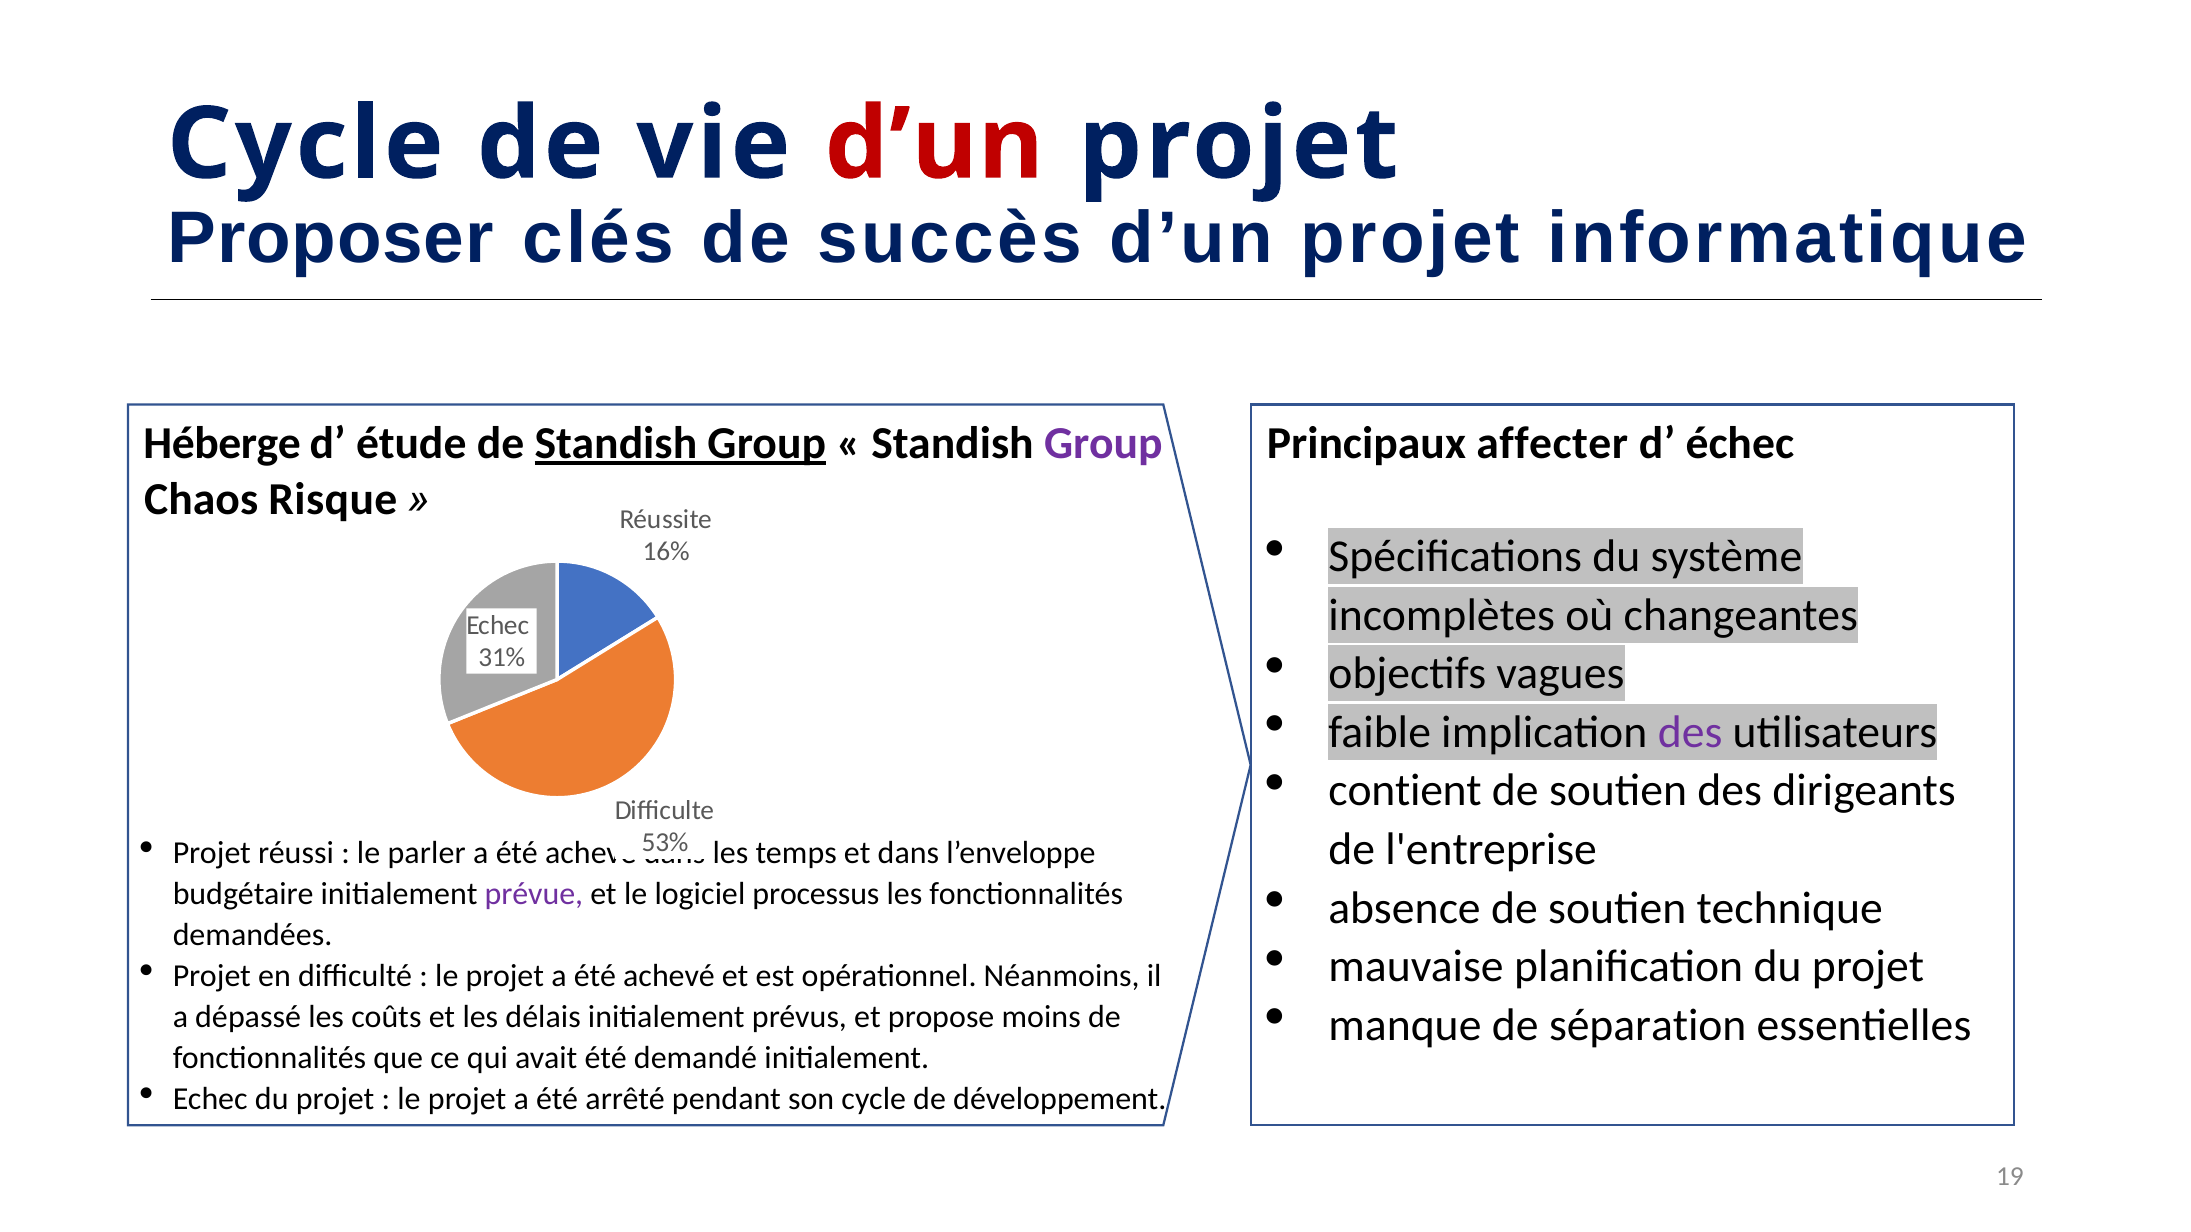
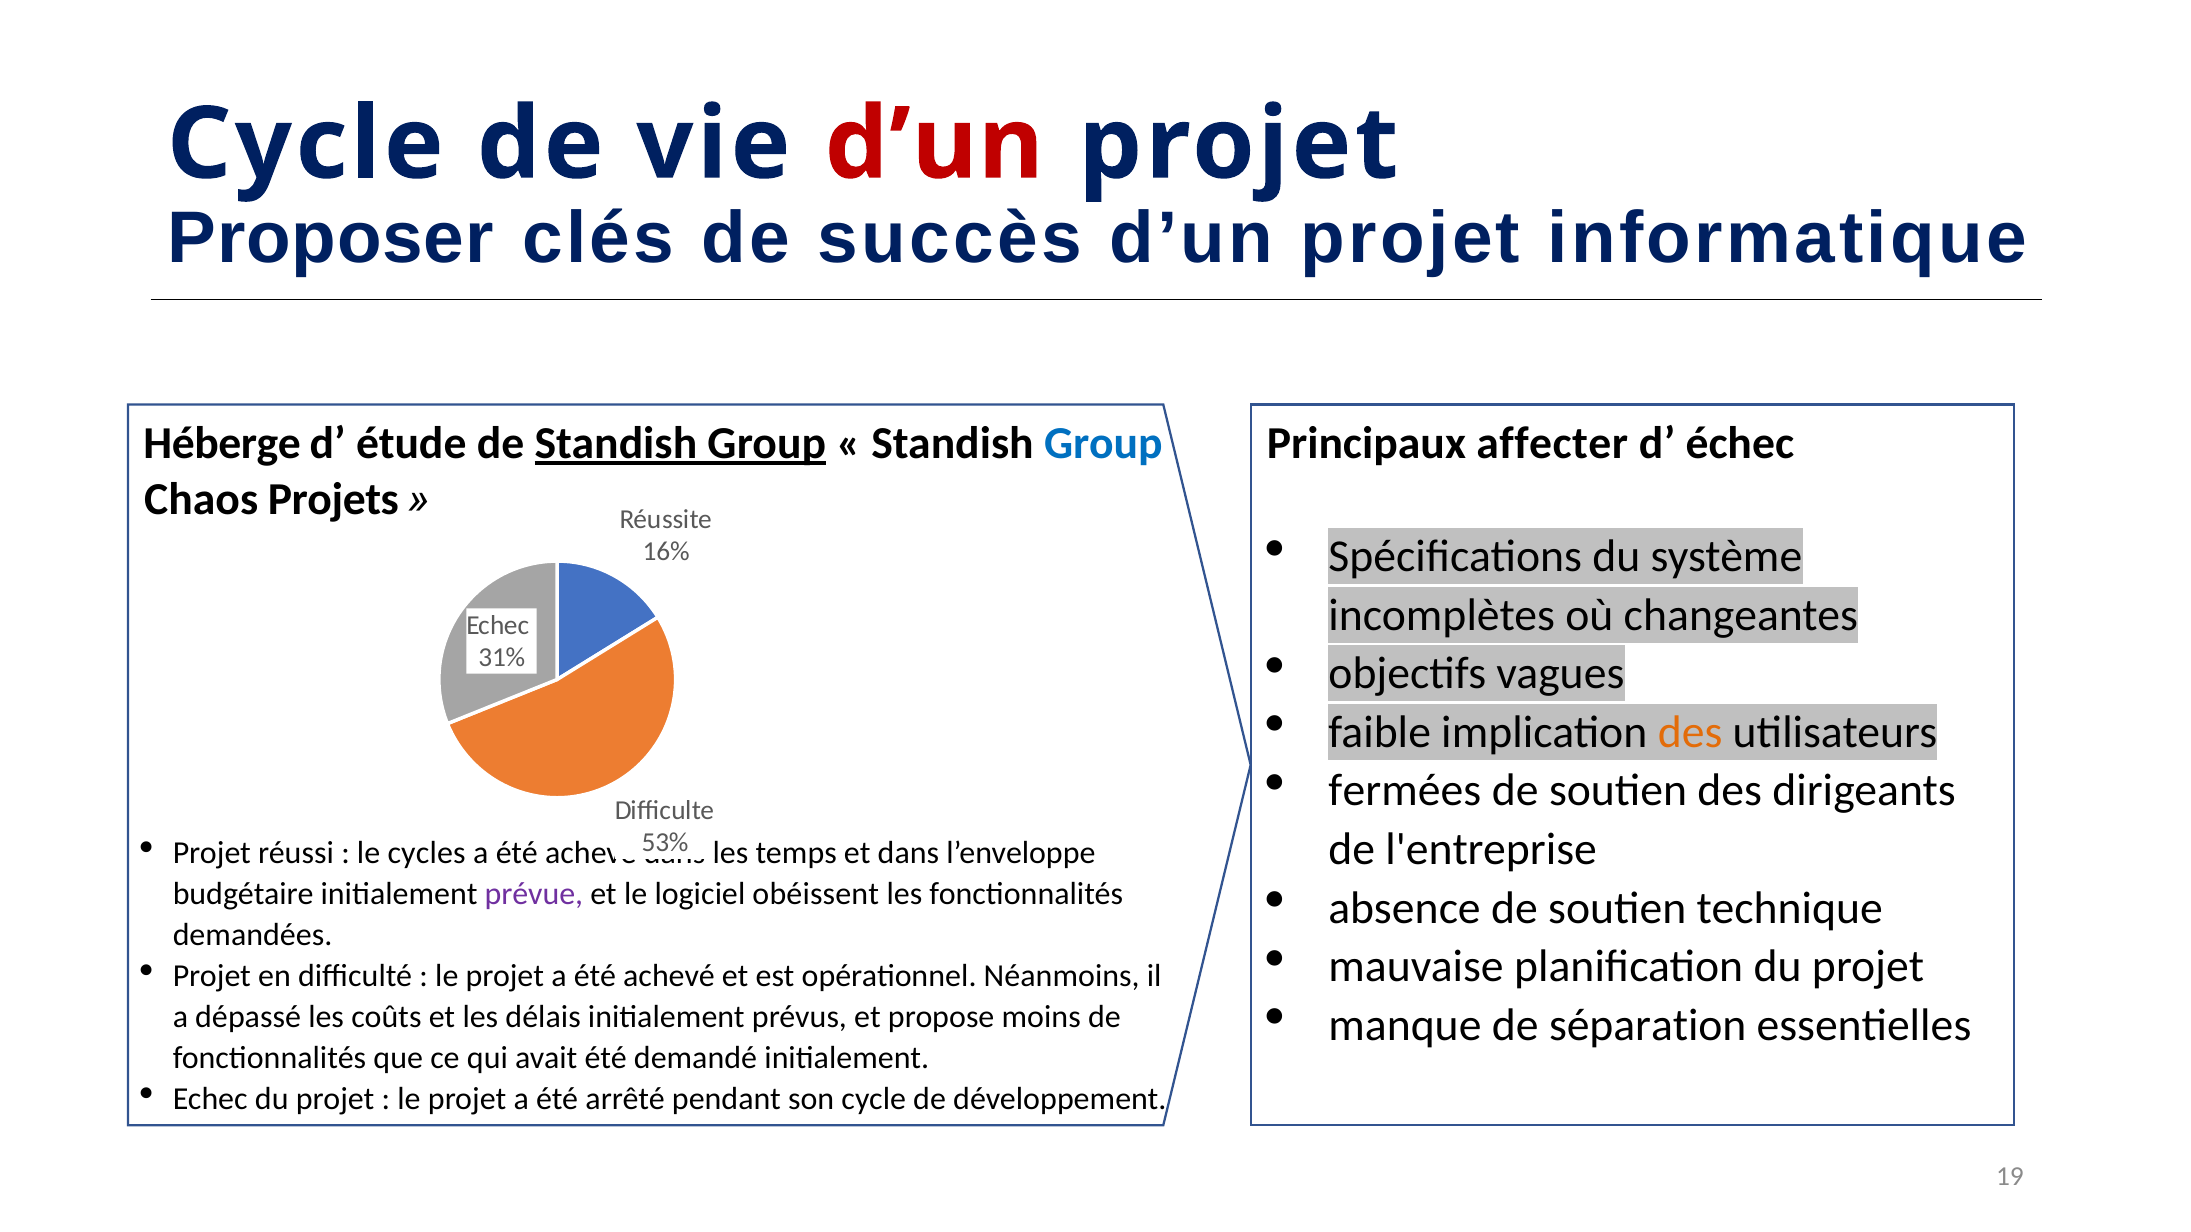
Group at (1103, 443) colour: purple -> blue
Risque: Risque -> Projets
des at (1690, 733) colour: purple -> orange
contient: contient -> fermées
parler: parler -> cycles
processus: processus -> obéissent
